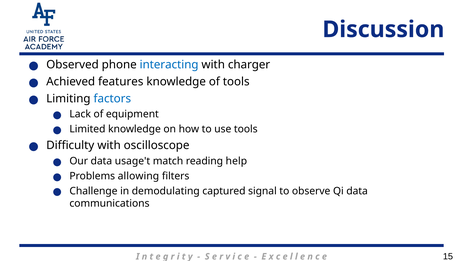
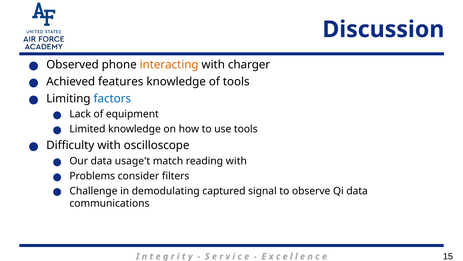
interacting colour: blue -> orange
reading help: help -> with
allowing: allowing -> consider
